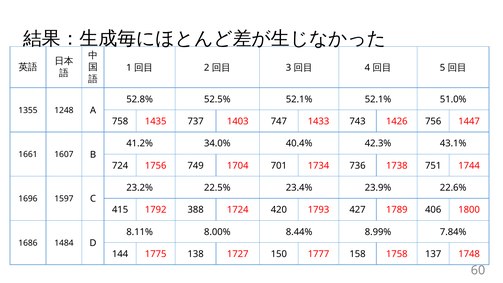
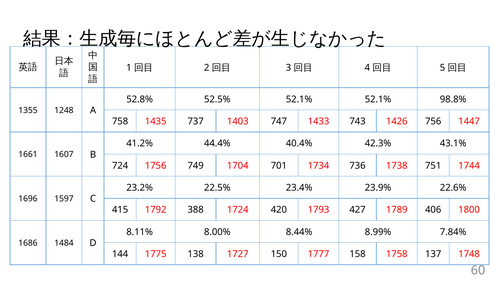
51.0%: 51.0% -> 98.8%
34.0%: 34.0% -> 44.4%
